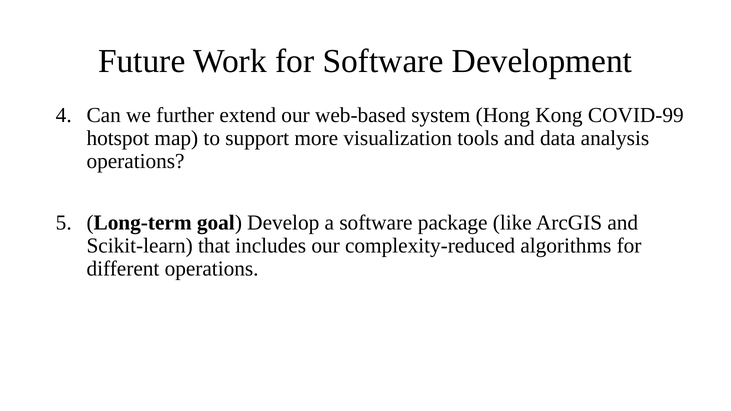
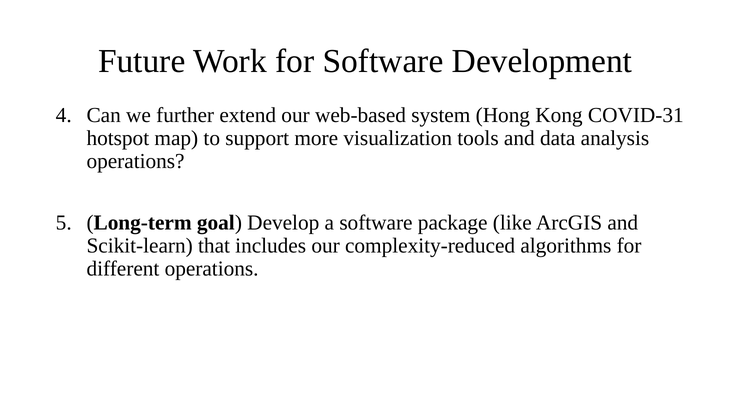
COVID-99: COVID-99 -> COVID-31
